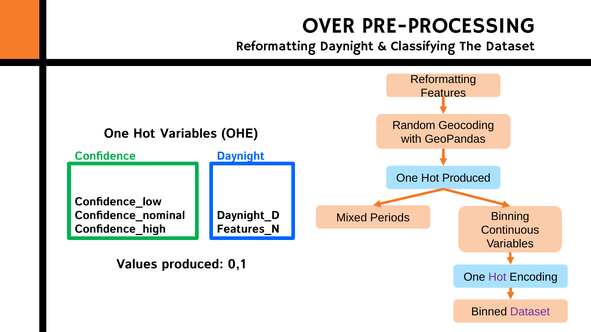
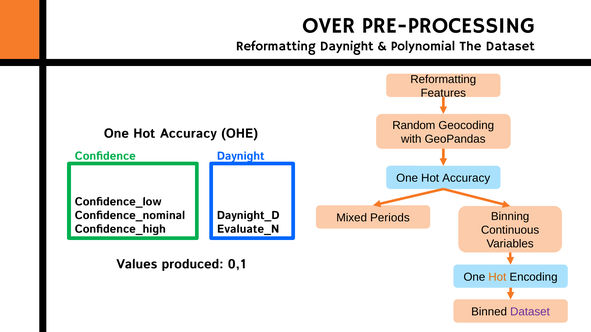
Classifying: Classifying -> Polynomial
Variables at (188, 134): Variables -> Accuracy
Produced at (466, 178): Produced -> Accuracy
Features_N: Features_N -> Evaluate_N
Hot at (497, 277) colour: purple -> orange
